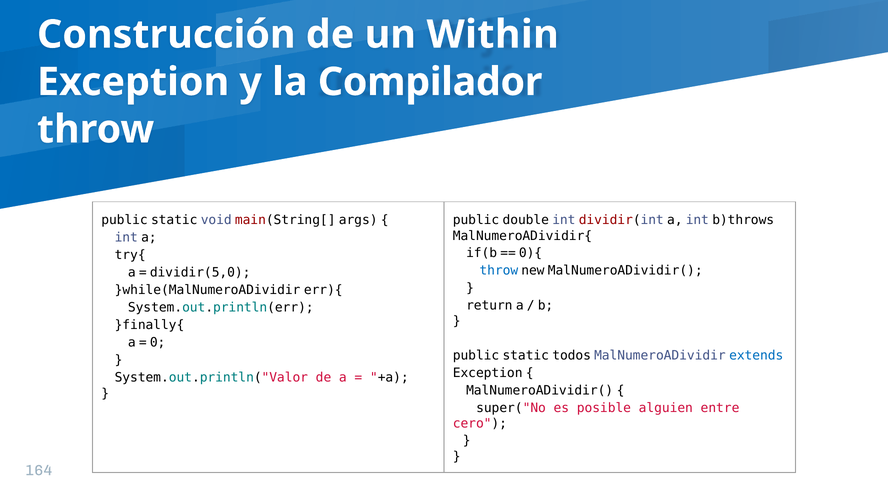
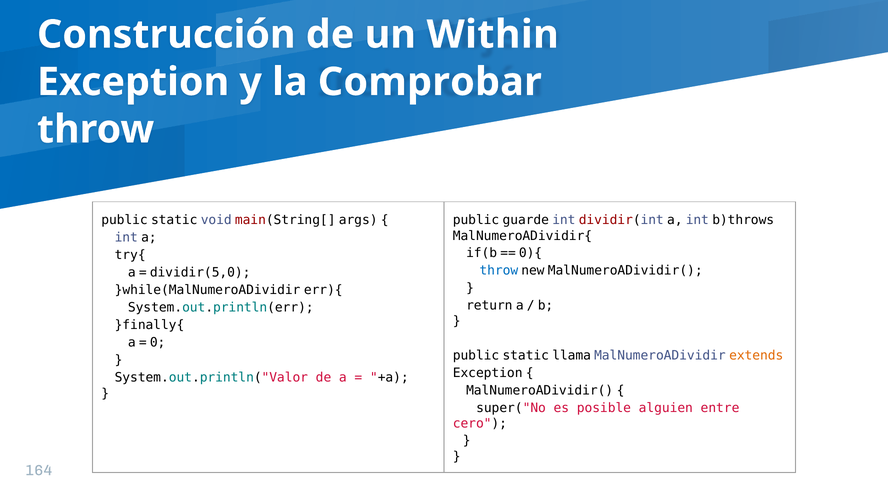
Compilador: Compilador -> Comprobar
double: double -> guarde
todos: todos -> llama
extends colour: blue -> orange
